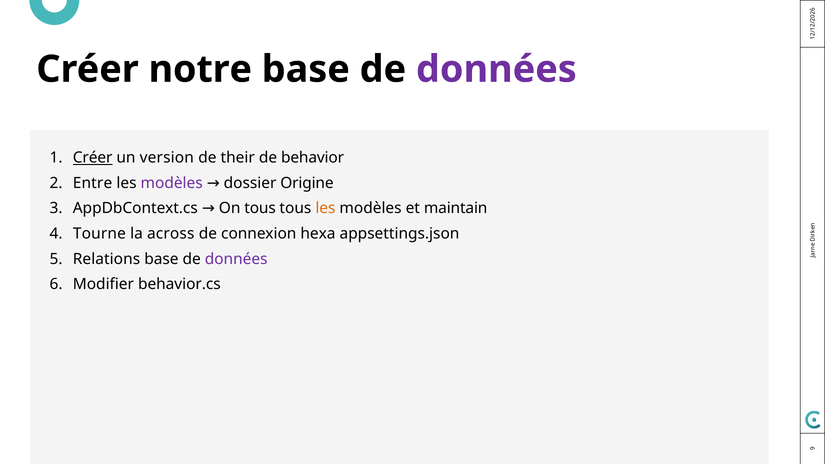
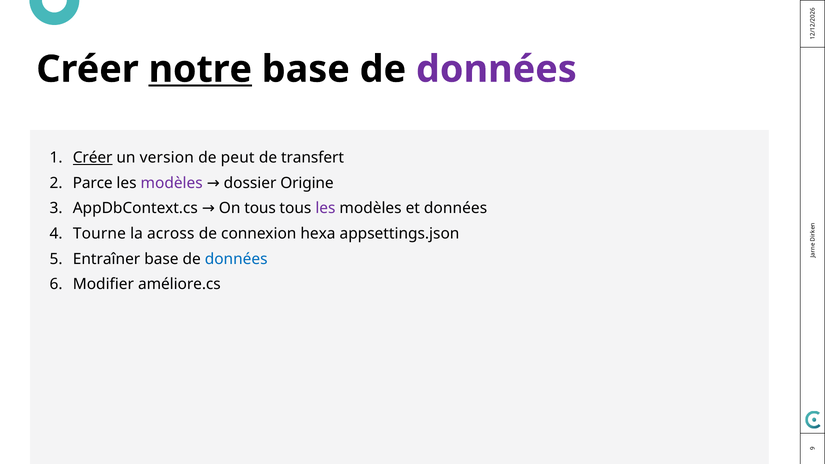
notre underline: none -> present
their: their -> peut
behavior: behavior -> transfert
Entre: Entre -> Parce
les at (325, 208) colour: orange -> purple
et maintain: maintain -> données
Relations: Relations -> Entraîner
données at (236, 259) colour: purple -> blue
behavior.cs: behavior.cs -> améliore.cs
